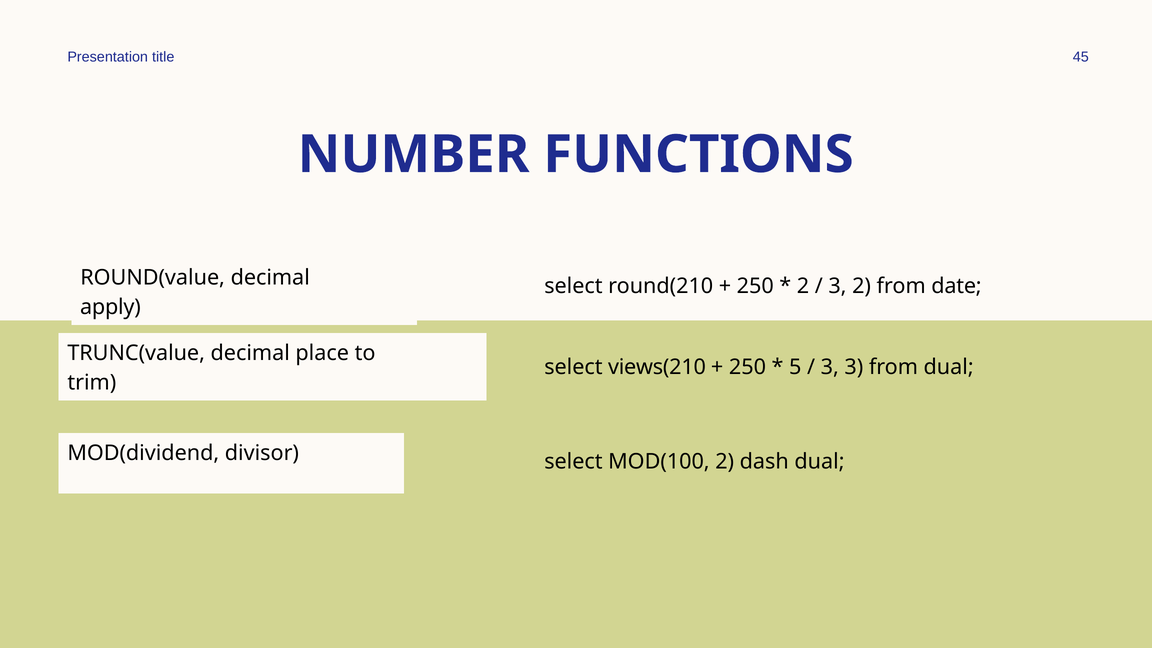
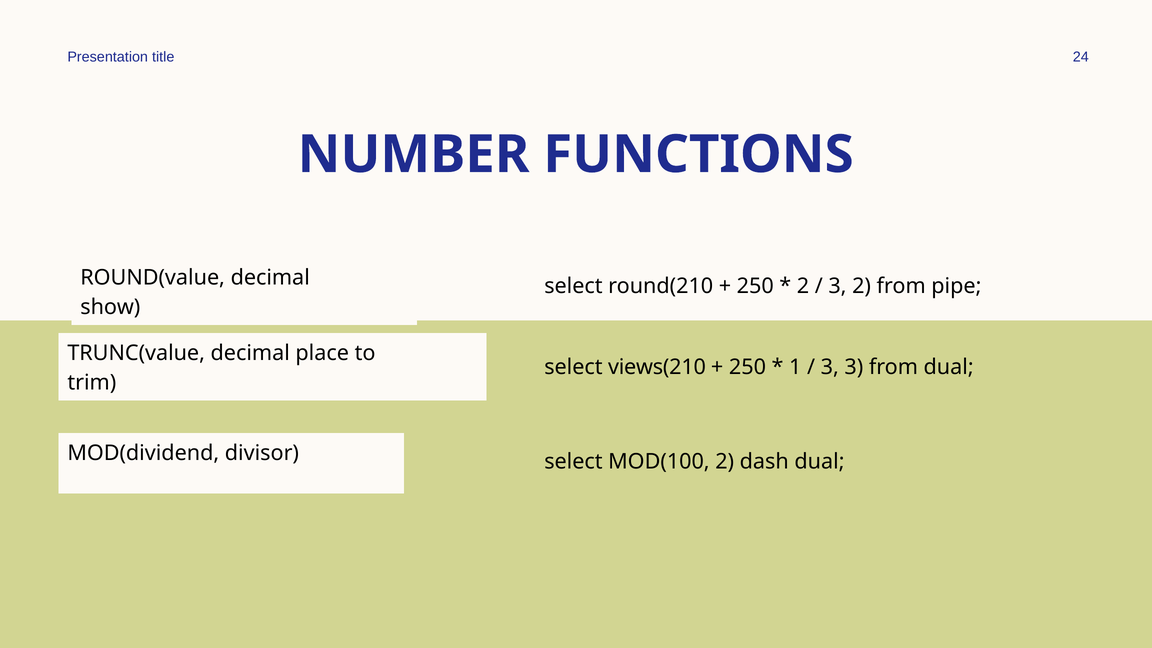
45: 45 -> 24
date: date -> pipe
apply: apply -> show
5: 5 -> 1
